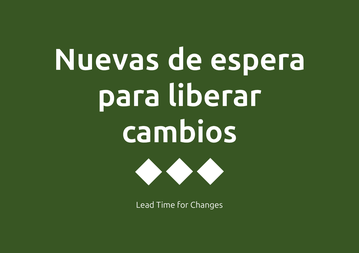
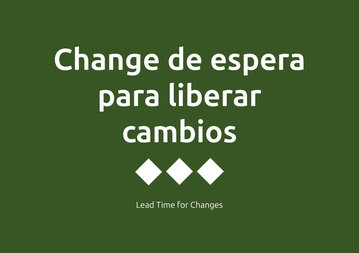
Nuevas: Nuevas -> Change
